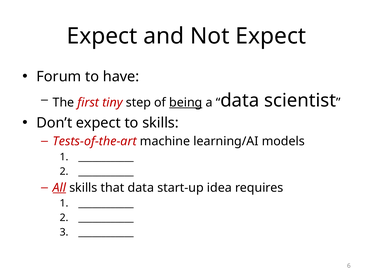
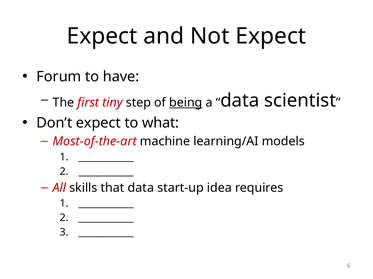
to skills: skills -> what
Tests-of-the-art: Tests-of-the-art -> Most-of-the-art
All underline: present -> none
